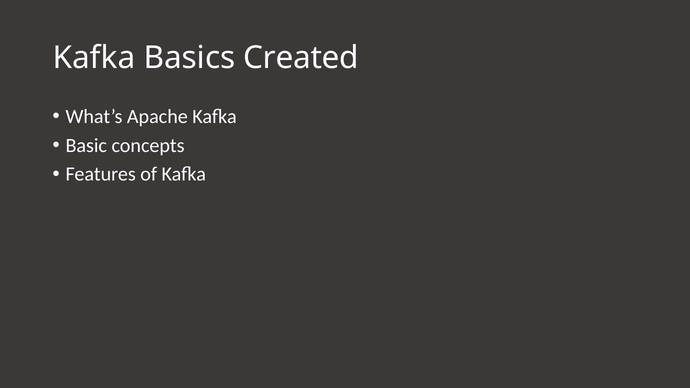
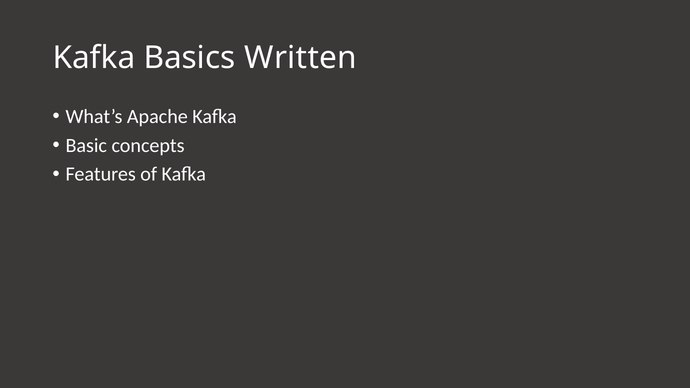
Created: Created -> Written
